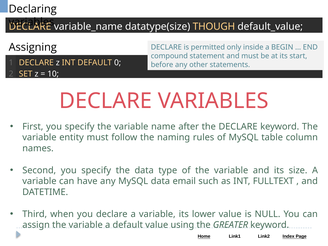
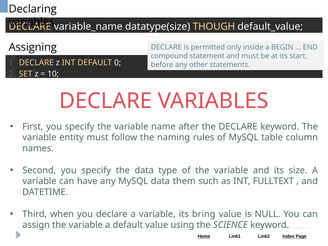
email: email -> them
lower: lower -> bring
GREATER: GREATER -> SCIENCE
